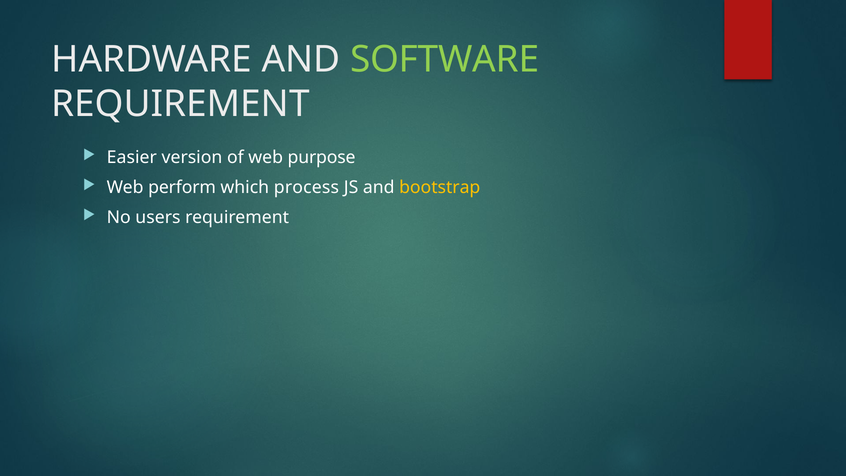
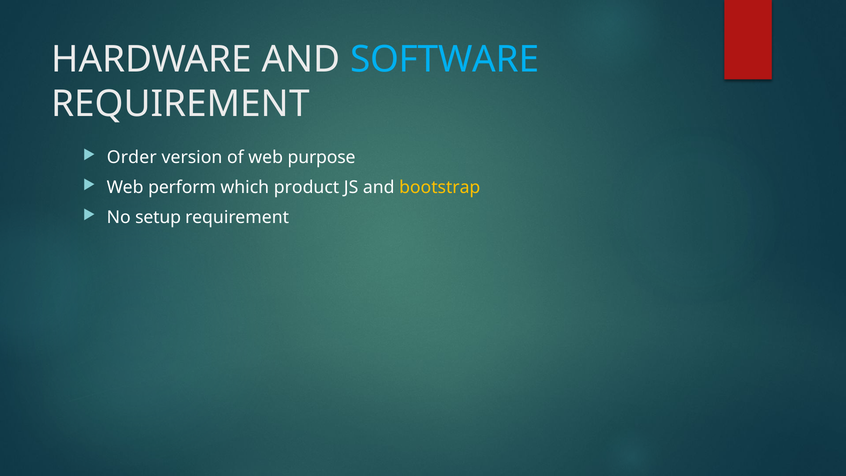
SOFTWARE colour: light green -> light blue
Easier: Easier -> Order
process: process -> product
users: users -> setup
